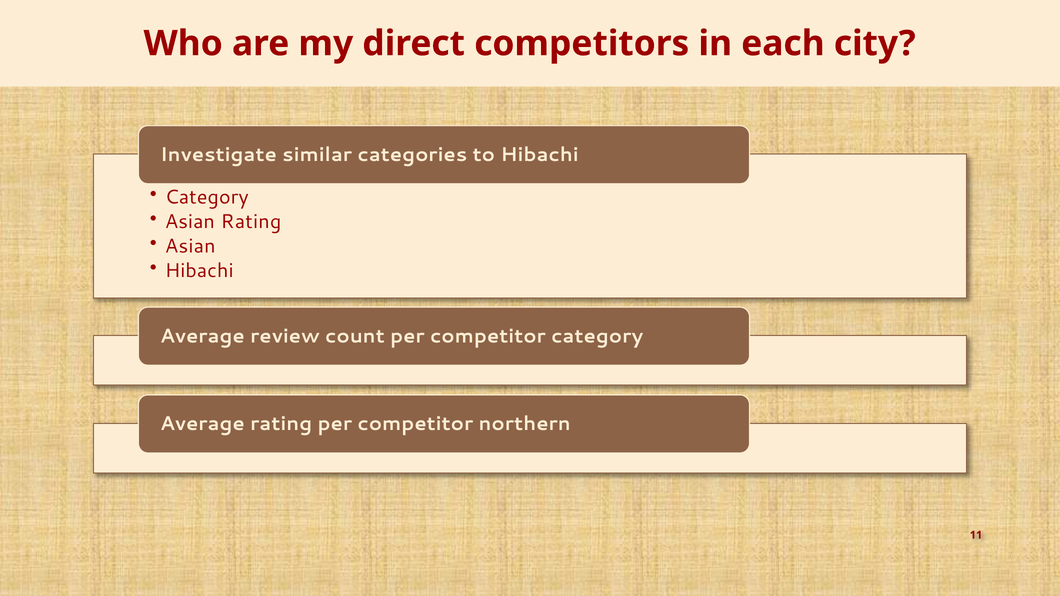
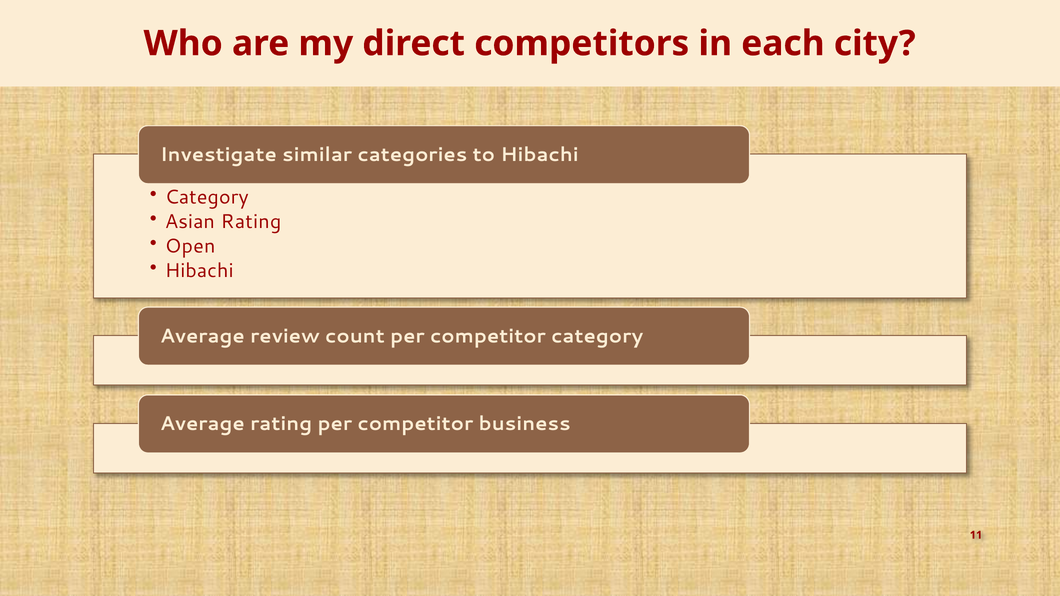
Asian at (190, 246): Asian -> Open
northern: northern -> business
